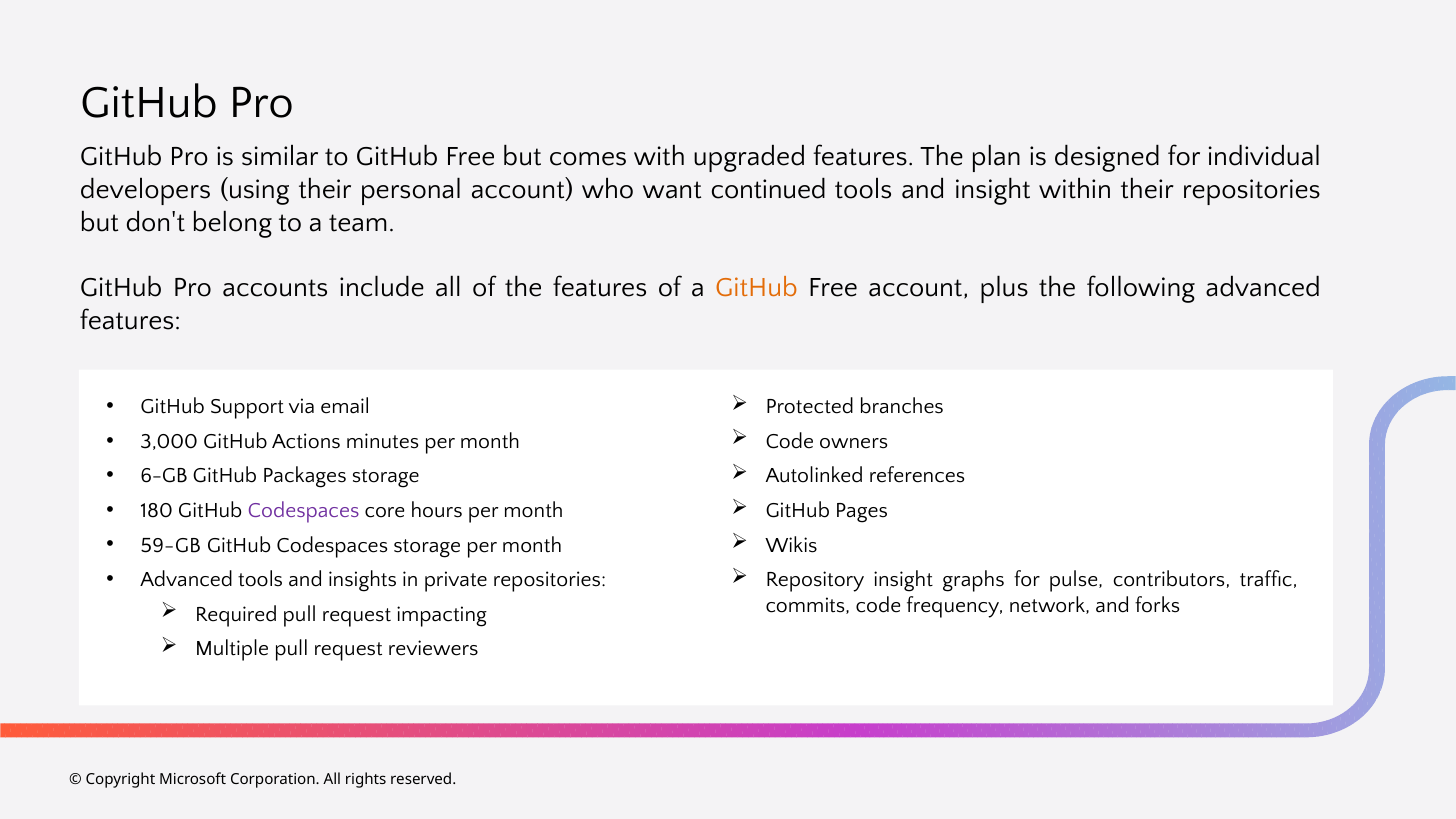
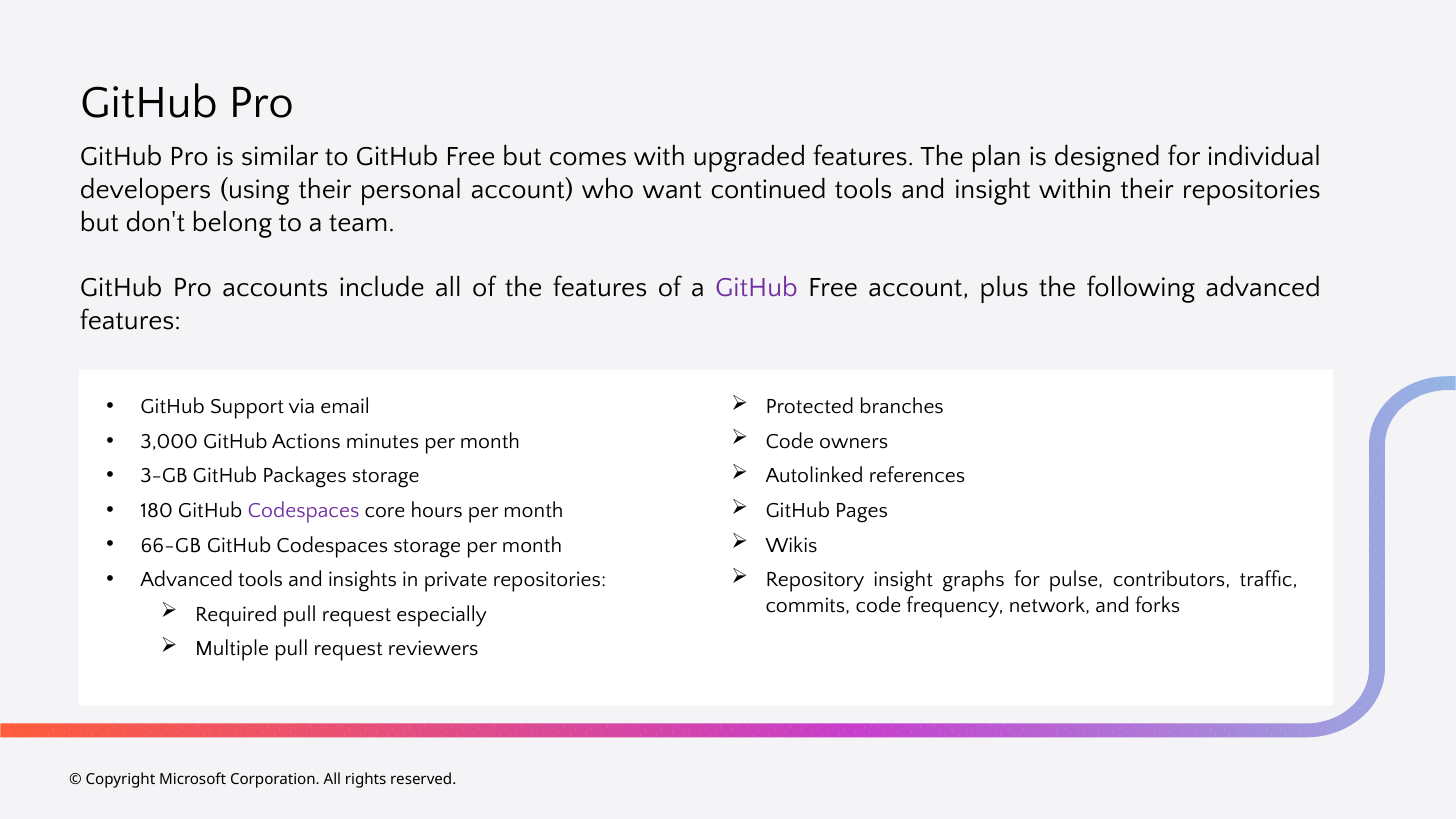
GitHub at (756, 288) colour: orange -> purple
6-GB: 6-GB -> 3-GB
59-GB: 59-GB -> 66-GB
impacting: impacting -> especially
